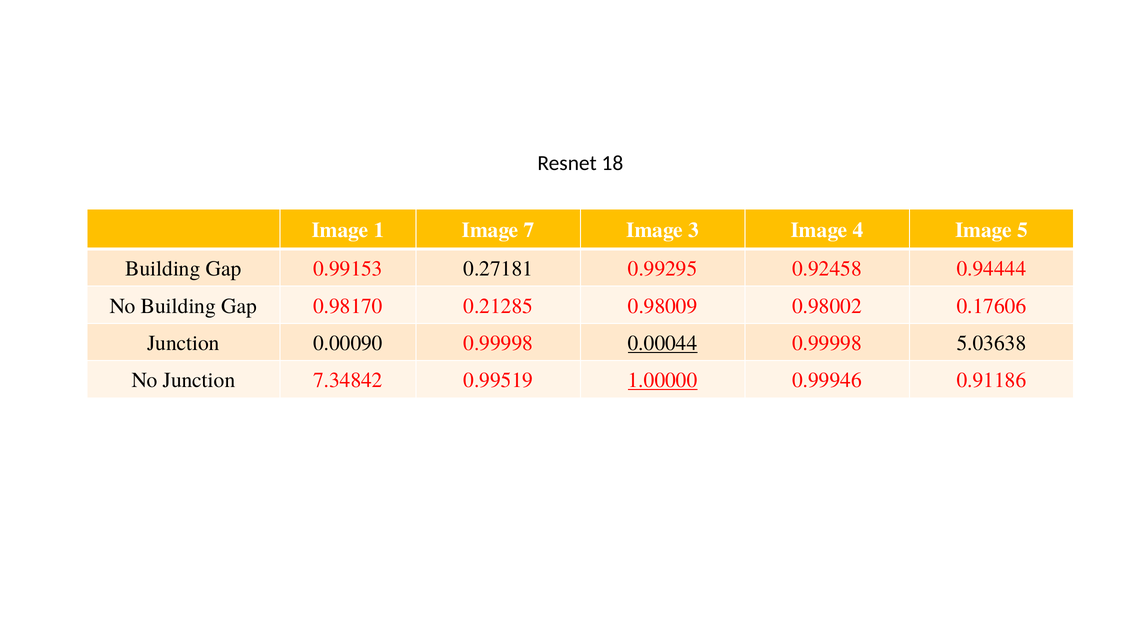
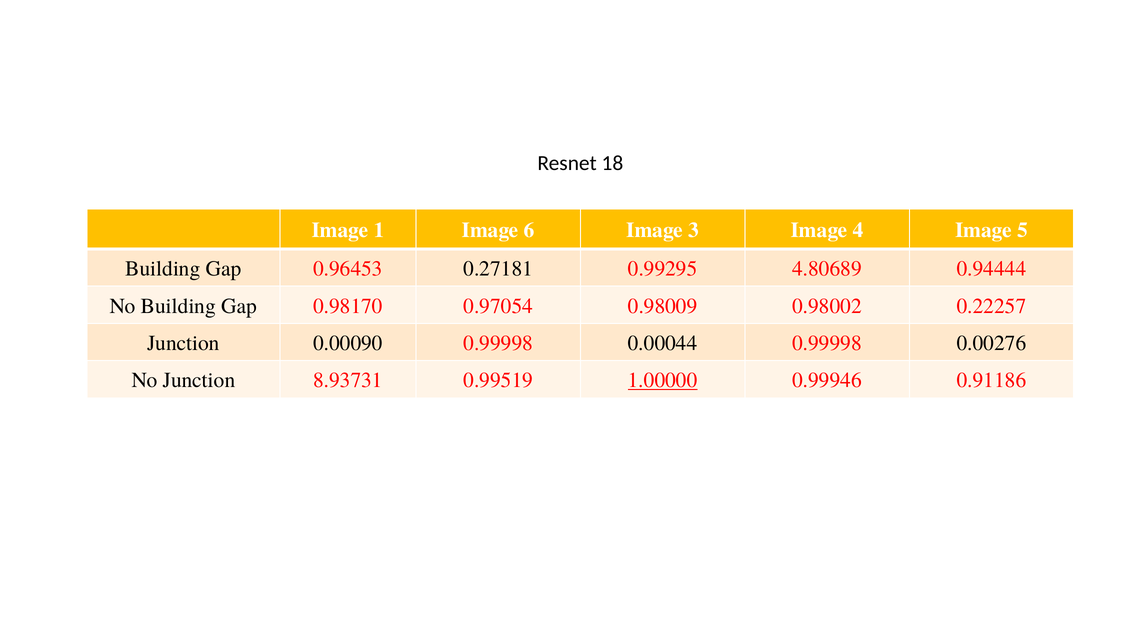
7: 7 -> 6
0.99153: 0.99153 -> 0.96453
0.92458: 0.92458 -> 4.80689
0.21285: 0.21285 -> 0.97054
0.17606: 0.17606 -> 0.22257
0.00044 underline: present -> none
5.03638: 5.03638 -> 0.00276
7.34842: 7.34842 -> 8.93731
